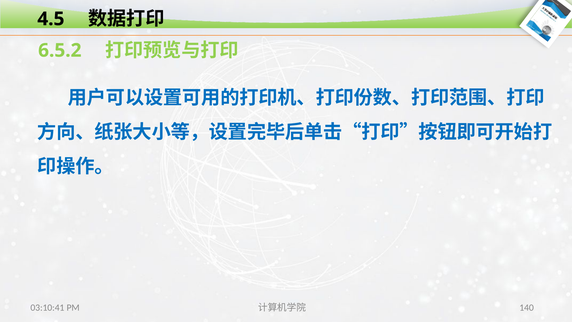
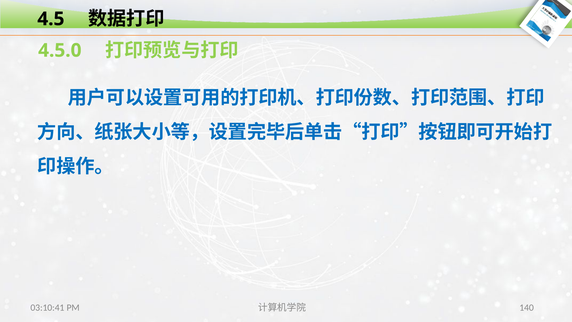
6.5.2: 6.5.2 -> 4.5.0
